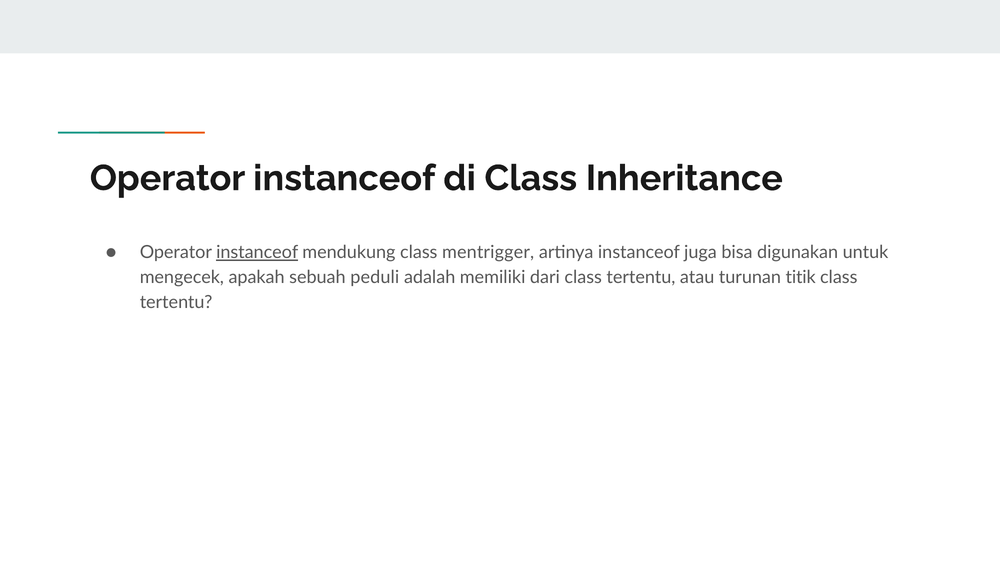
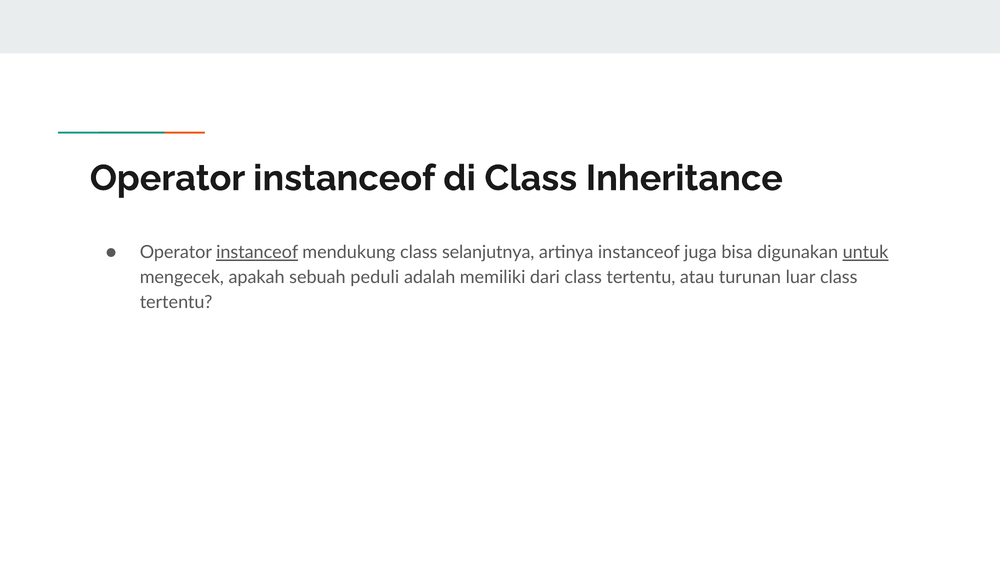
mentrigger: mentrigger -> selanjutnya
untuk underline: none -> present
titik: titik -> luar
